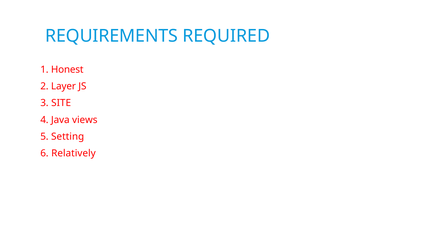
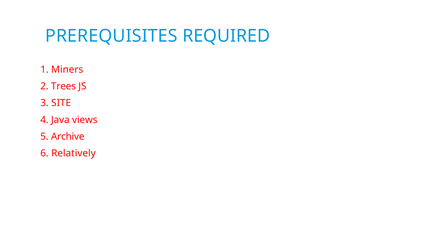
REQUIREMENTS: REQUIREMENTS -> PREREQUISITES
Honest: Honest -> Miners
Layer: Layer -> Trees
Setting: Setting -> Archive
